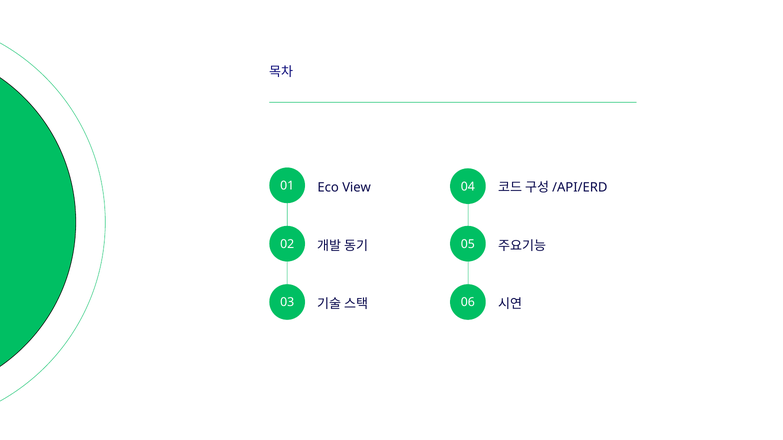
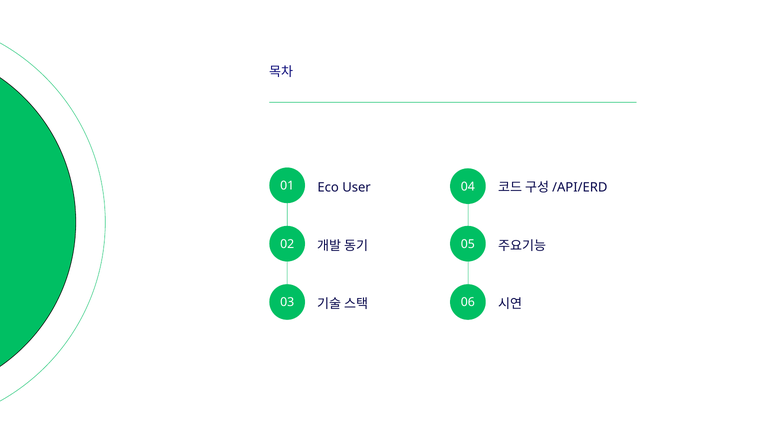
View: View -> User
